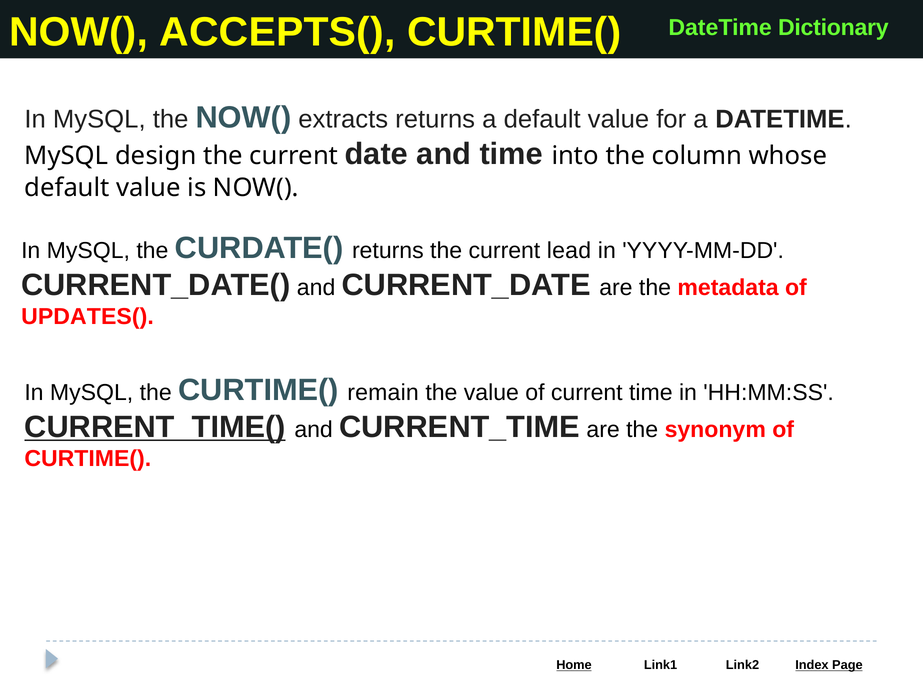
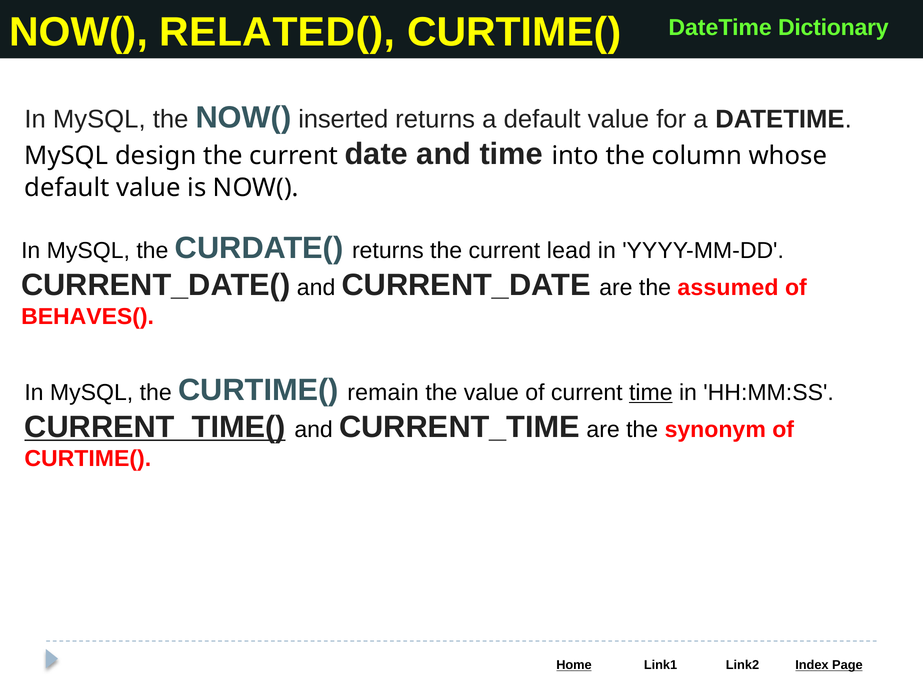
ACCEPTS(: ACCEPTS( -> RELATED(
extracts: extracts -> inserted
metadata: metadata -> assumed
UPDATES(: UPDATES( -> BEHAVES(
time at (651, 393) underline: none -> present
